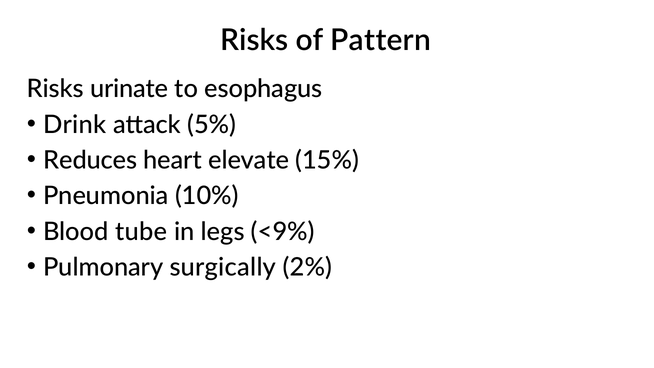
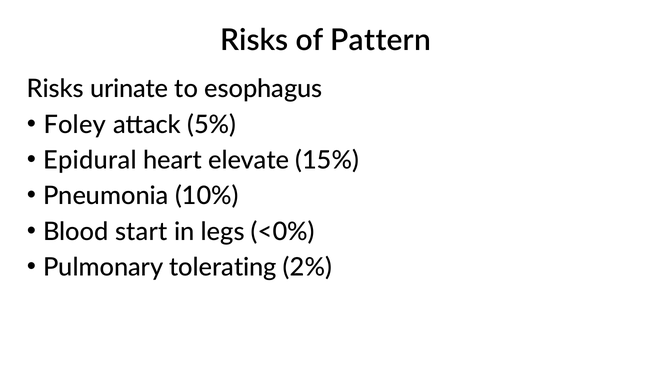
Drink: Drink -> Foley
Reduces: Reduces -> Epidural
tube: tube -> start
<9%: <9% -> <0%
surgically: surgically -> tolerating
